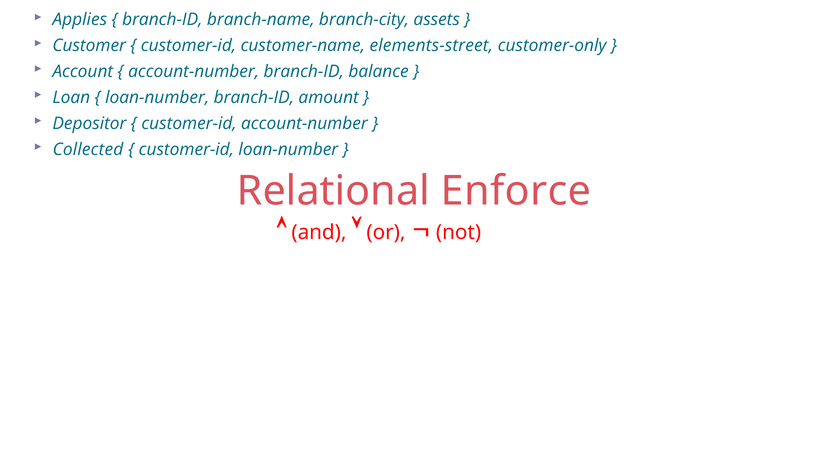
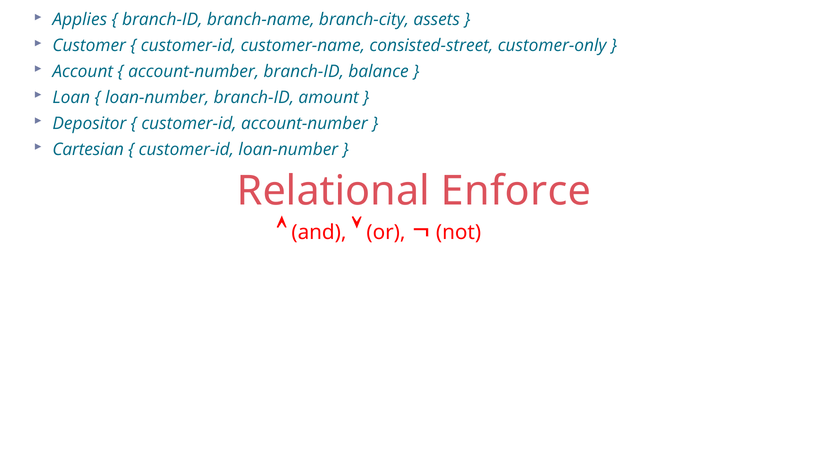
elements-street: elements-street -> consisted-street
Collected: Collected -> Cartesian
